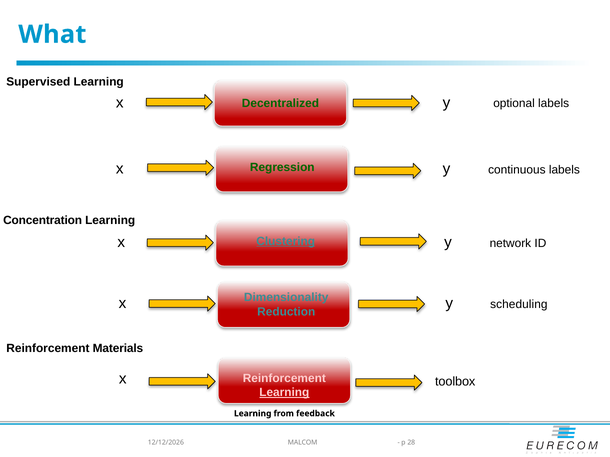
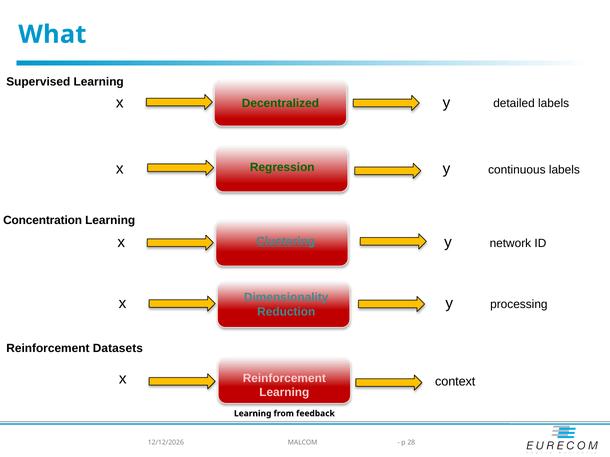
optional: optional -> detailed
scheduling: scheduling -> processing
Materials: Materials -> Datasets
toolbox: toolbox -> context
Learning at (284, 393) underline: present -> none
